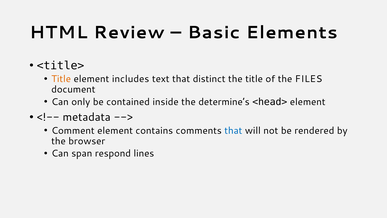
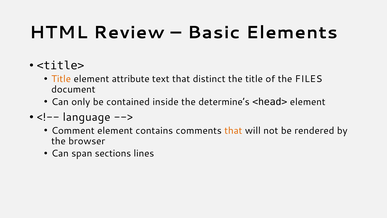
includes: includes -> attribute
metadata: metadata -> language
that at (233, 130) colour: blue -> orange
respond: respond -> sections
